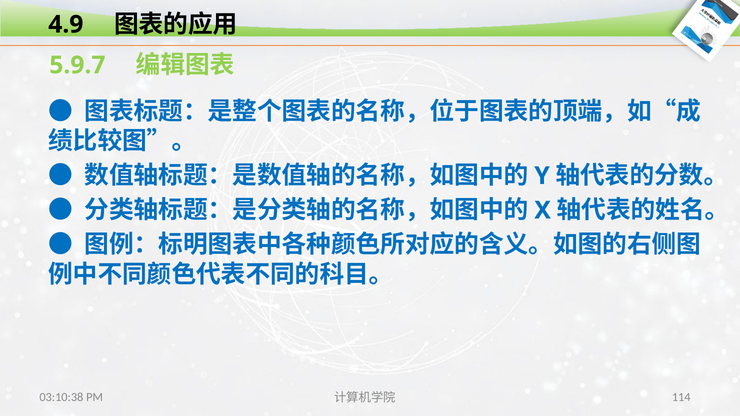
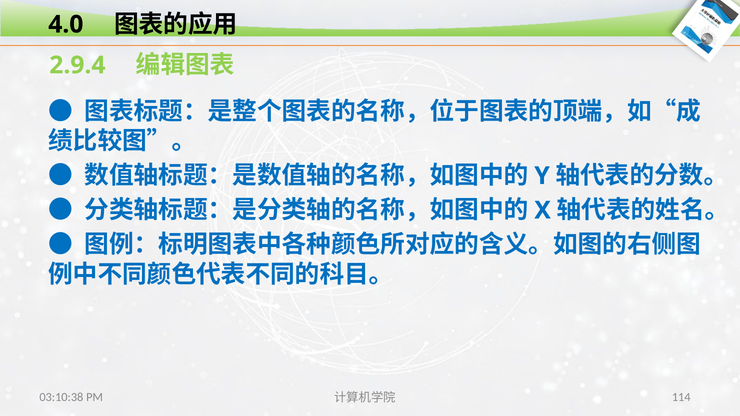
4.9: 4.9 -> 4.0
5.9.7: 5.9.7 -> 2.9.4
